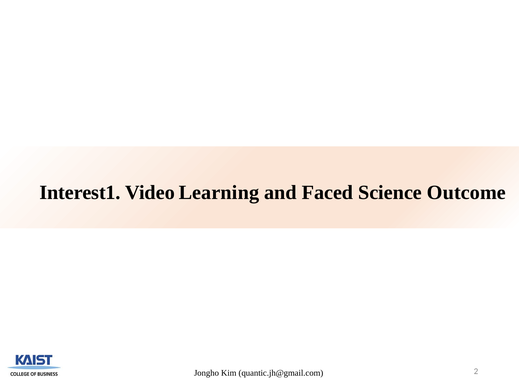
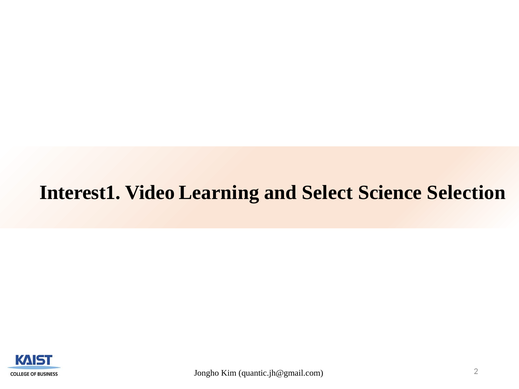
Faced: Faced -> Select
Outcome: Outcome -> Selection
